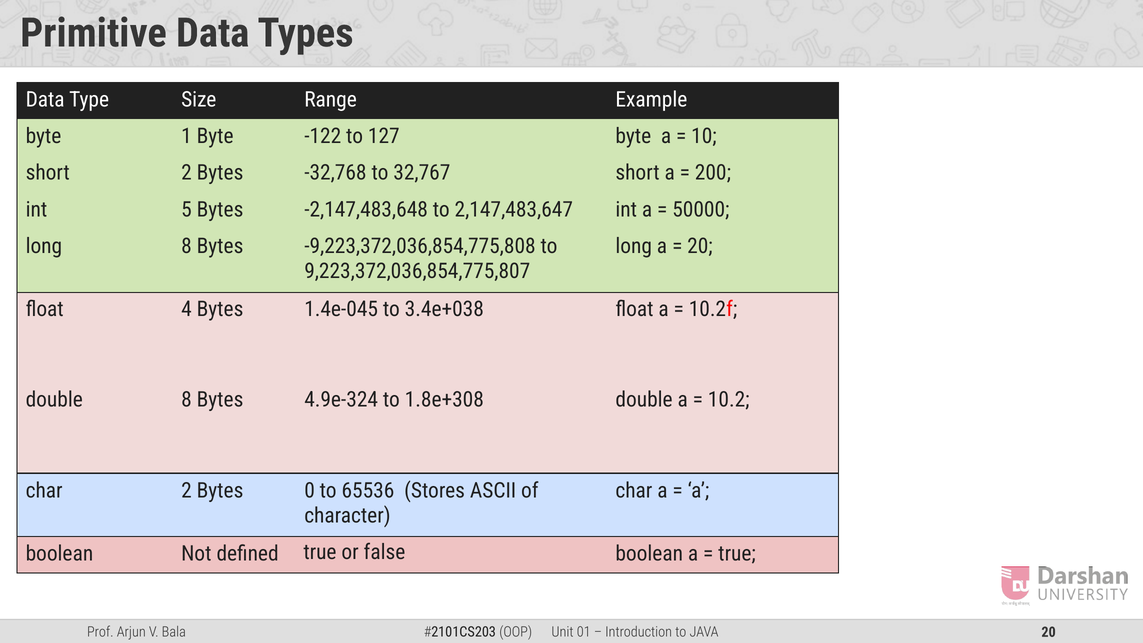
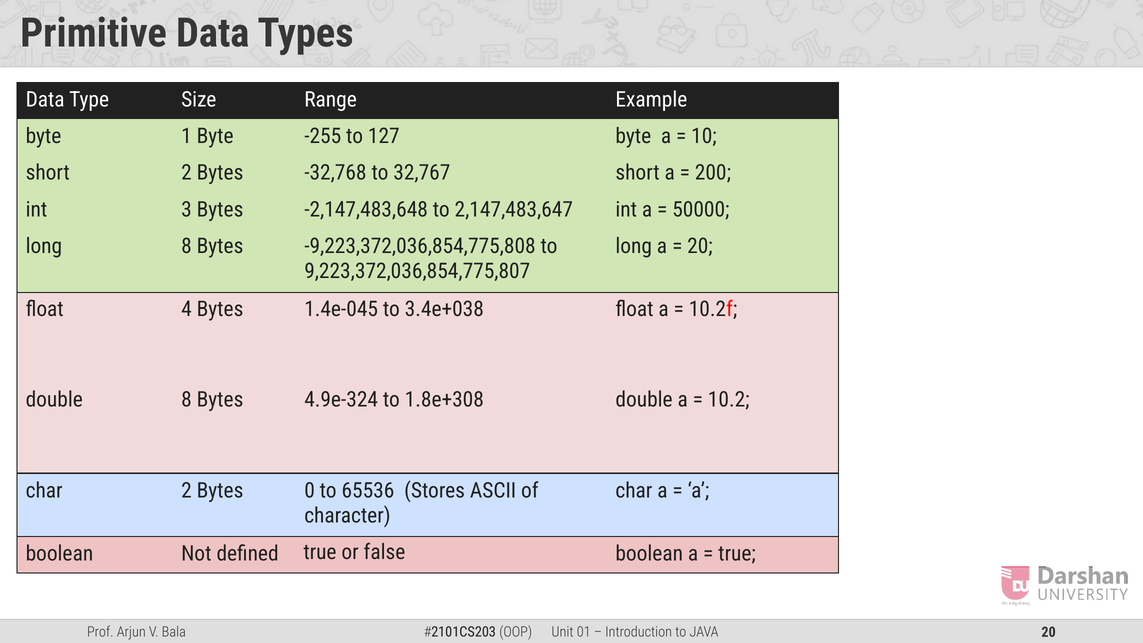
-122: -122 -> -255
5: 5 -> 3
